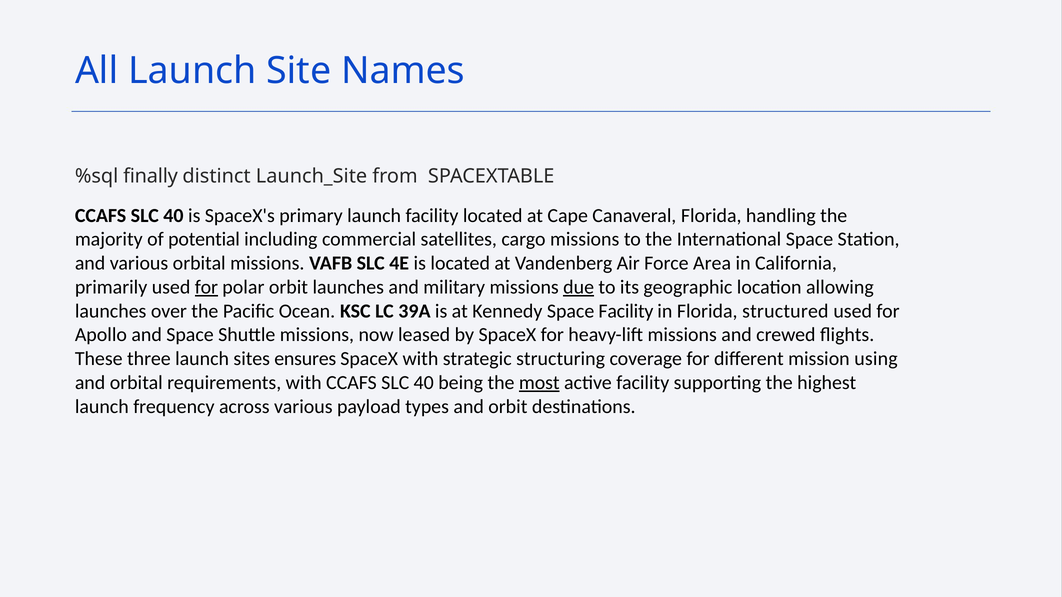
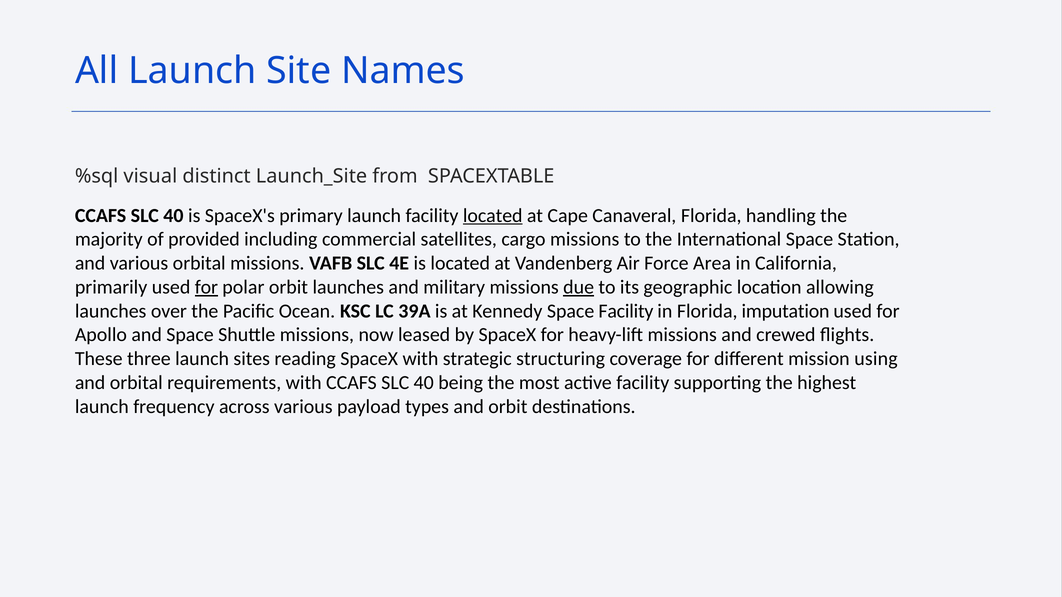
finally: finally -> visual
located at (493, 216) underline: none -> present
potential: potential -> provided
structured: structured -> imputation
ensures: ensures -> reading
most underline: present -> none
